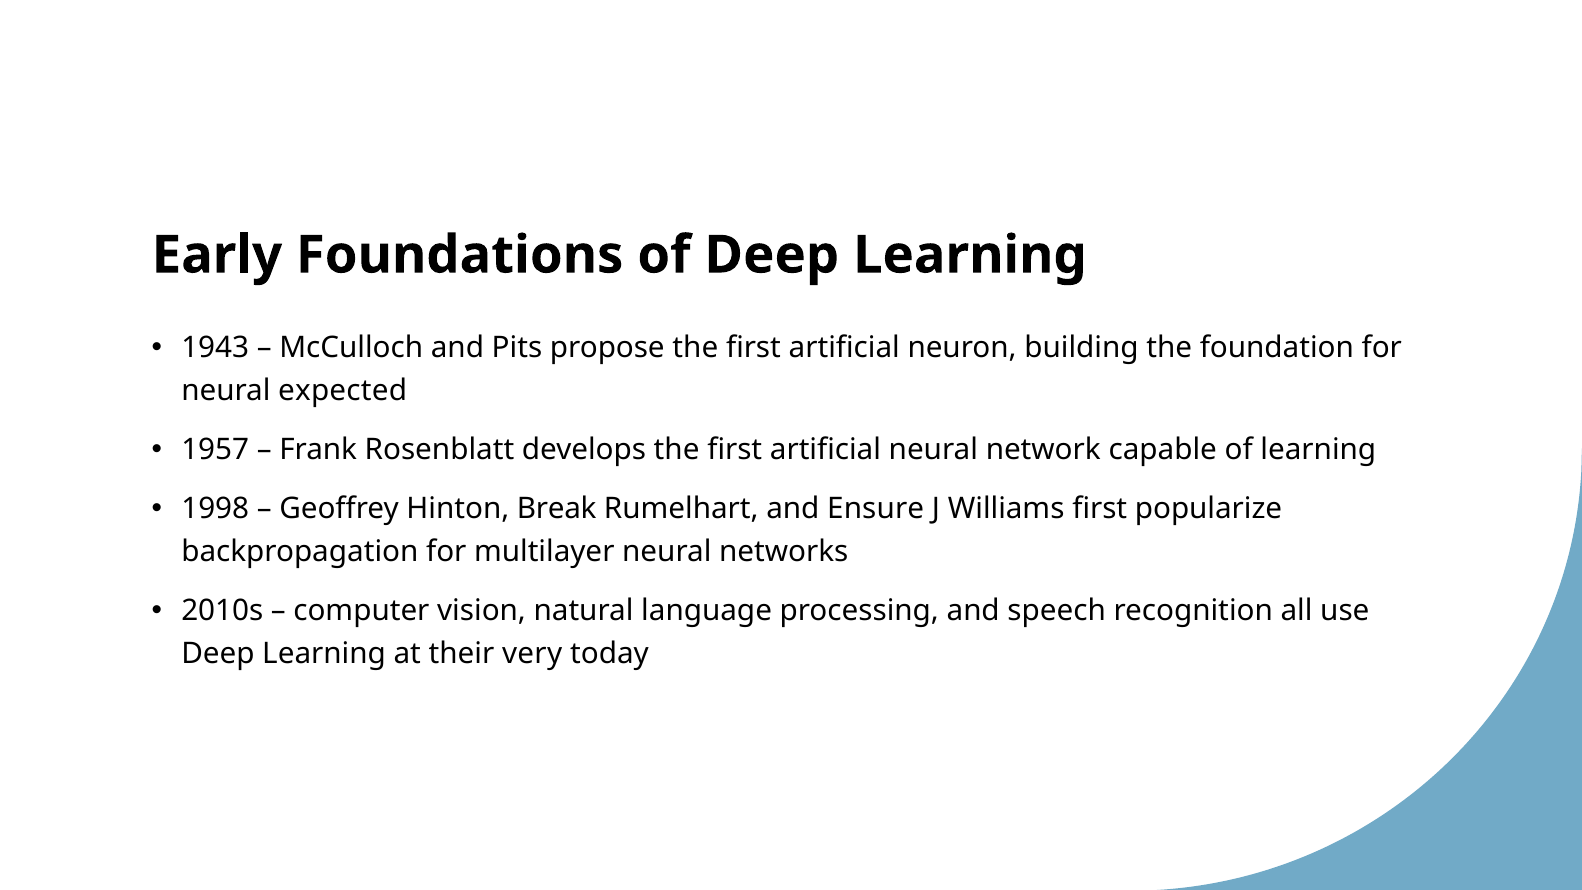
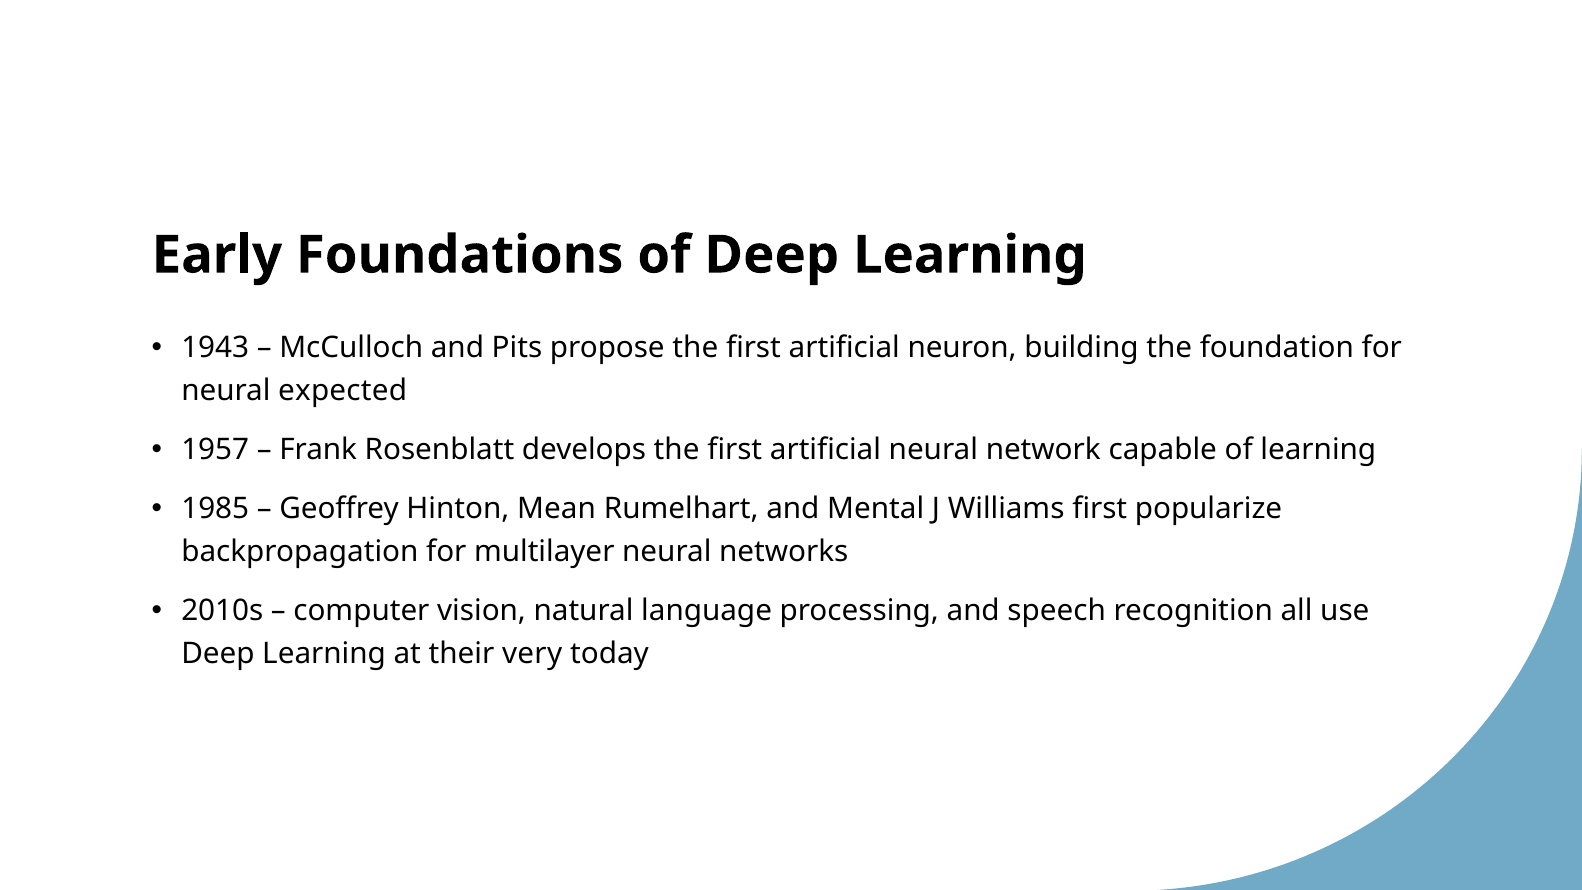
1998: 1998 -> 1985
Break: Break -> Mean
Ensure: Ensure -> Mental
